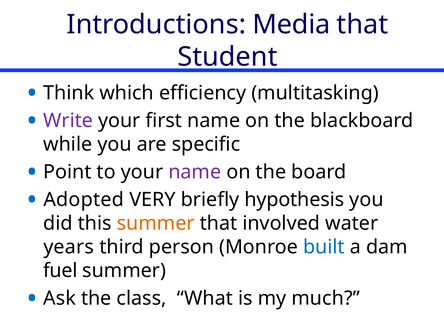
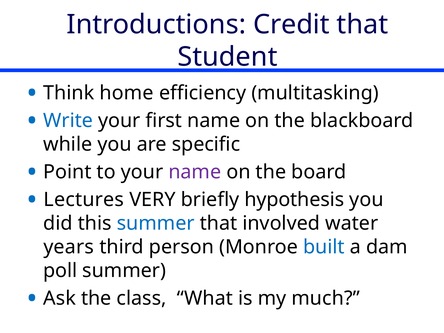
Media: Media -> Credit
which: which -> home
Write colour: purple -> blue
Adopted: Adopted -> Lectures
summer at (156, 223) colour: orange -> blue
fuel: fuel -> poll
